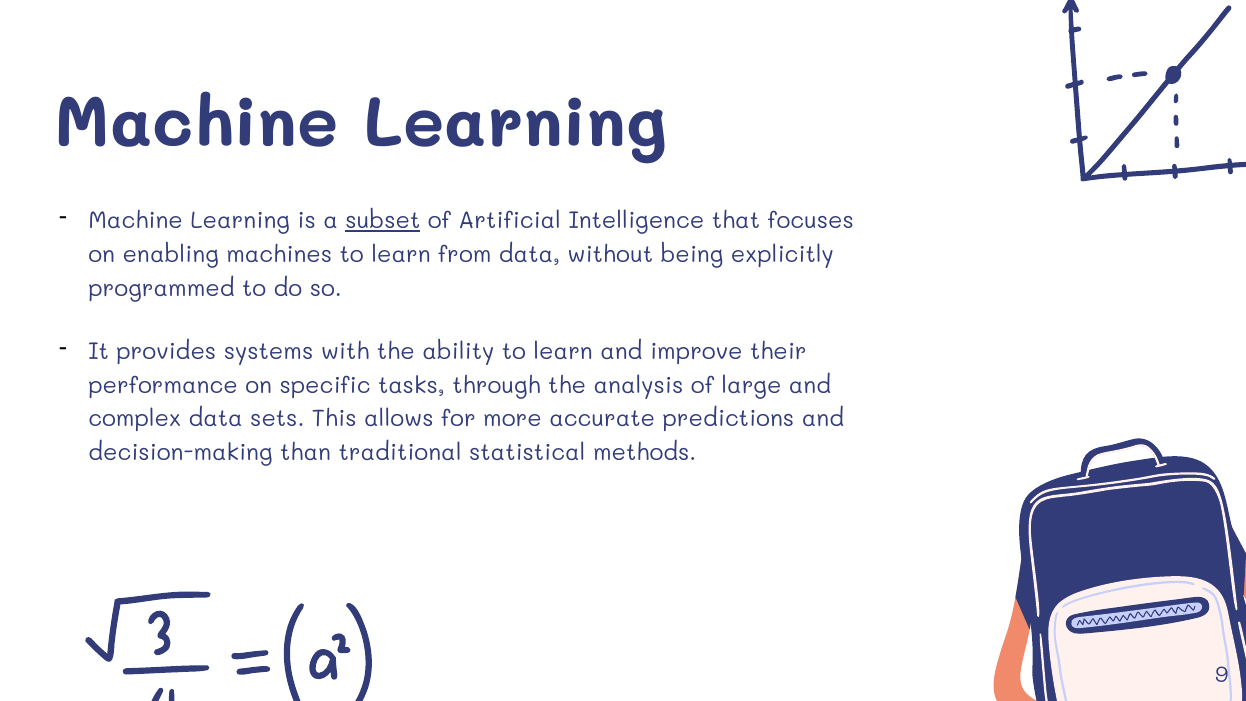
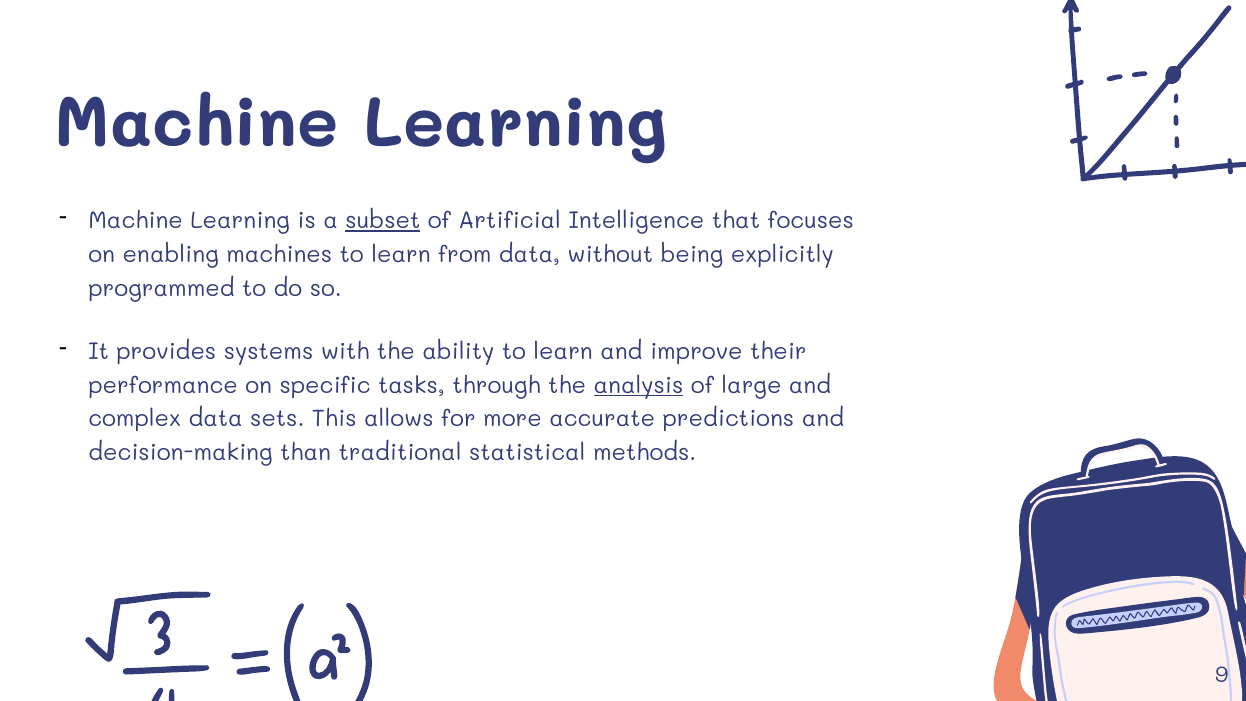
analysis underline: none -> present
